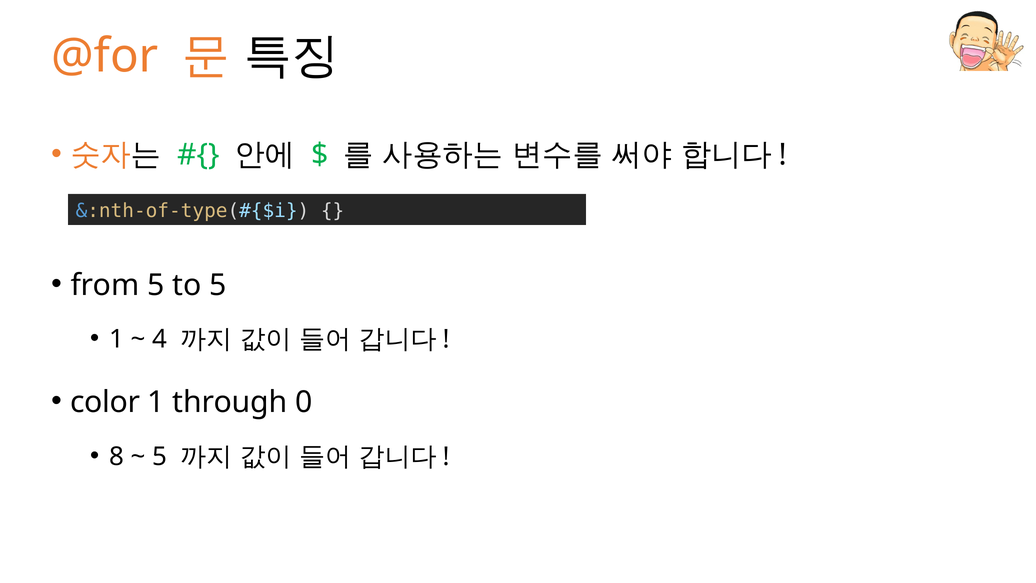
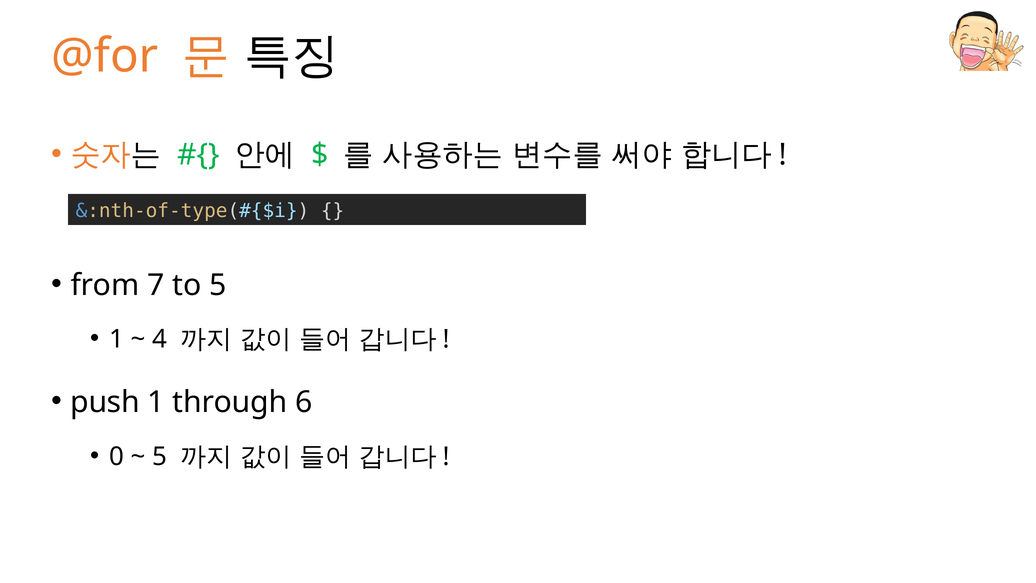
from 5: 5 -> 7
color: color -> push
0: 0 -> 6
8: 8 -> 0
